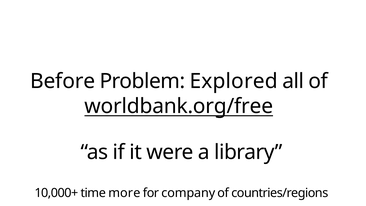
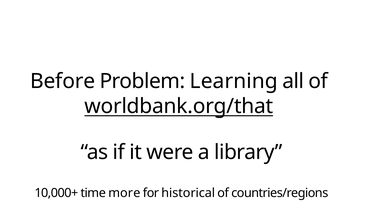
Explored: Explored -> Learning
worldbank.org/free: worldbank.org/free -> worldbank.org/that
company: company -> historical
